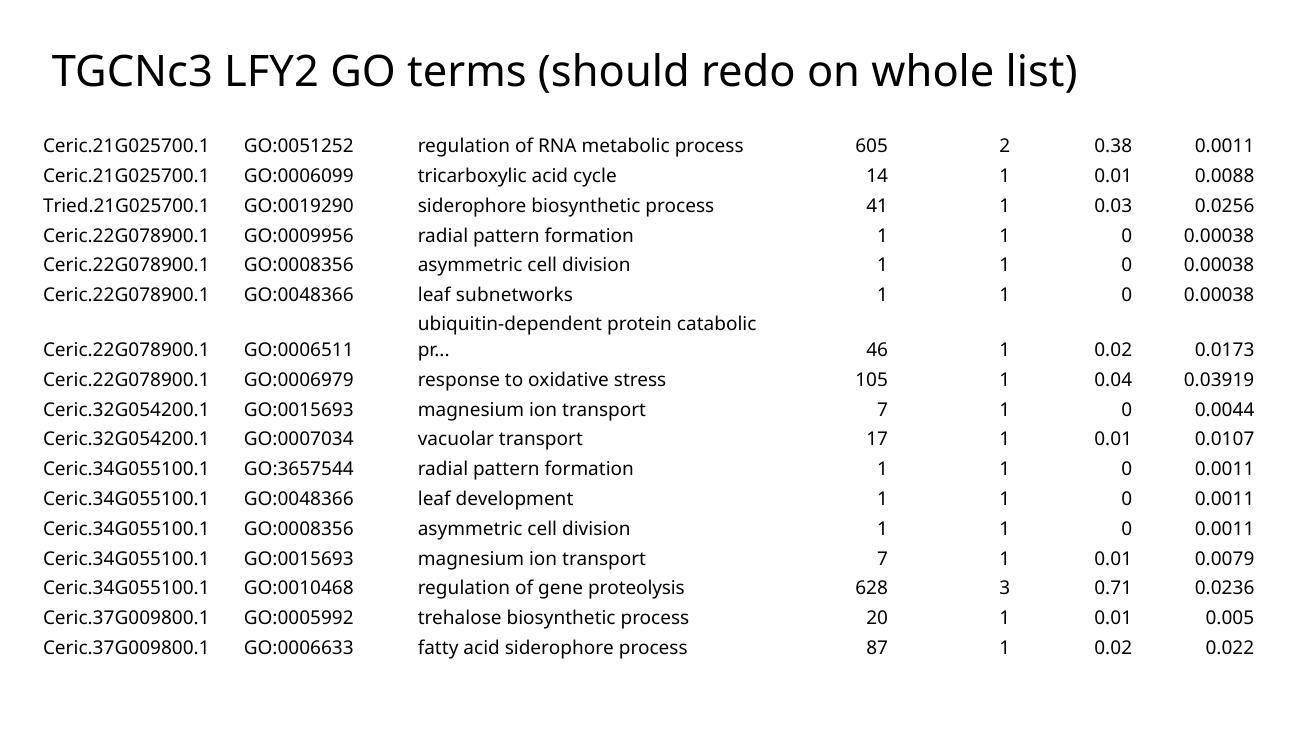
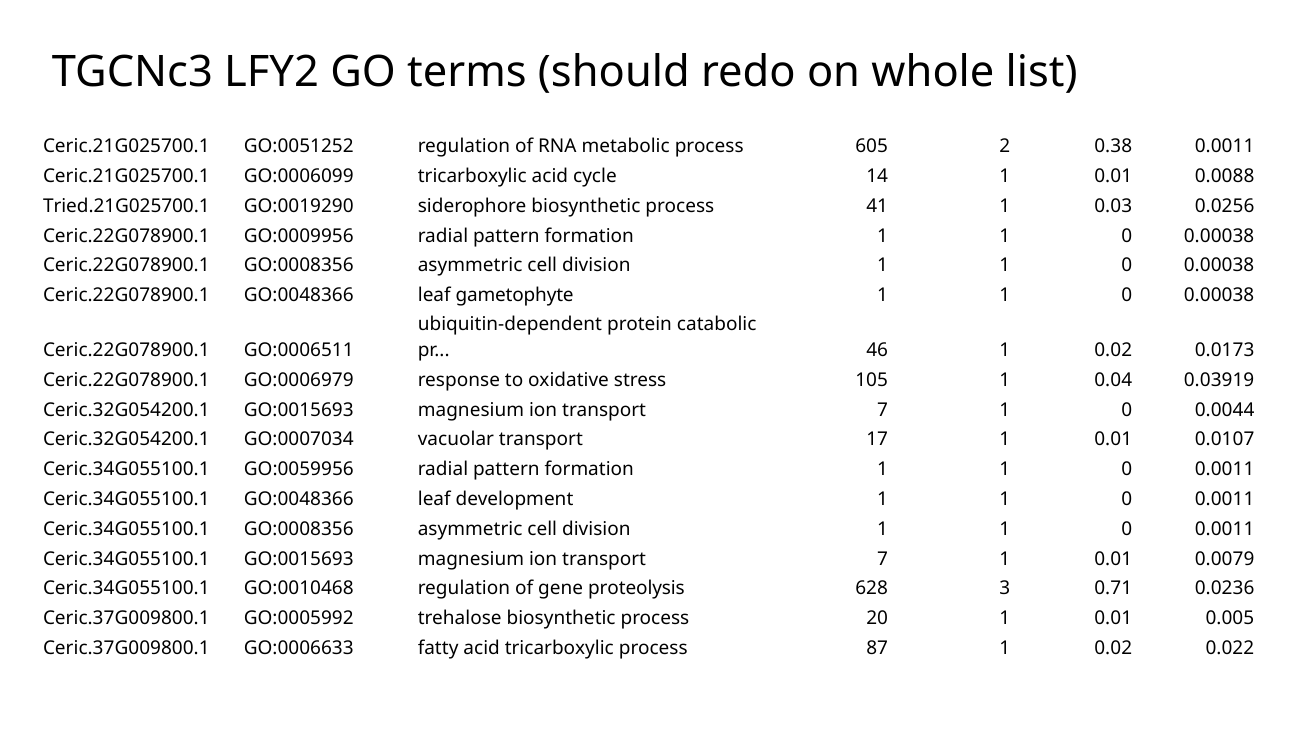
subnetworks: subnetworks -> gametophyte
GO:3657544: GO:3657544 -> GO:0059956
acid siderophore: siderophore -> tricarboxylic
